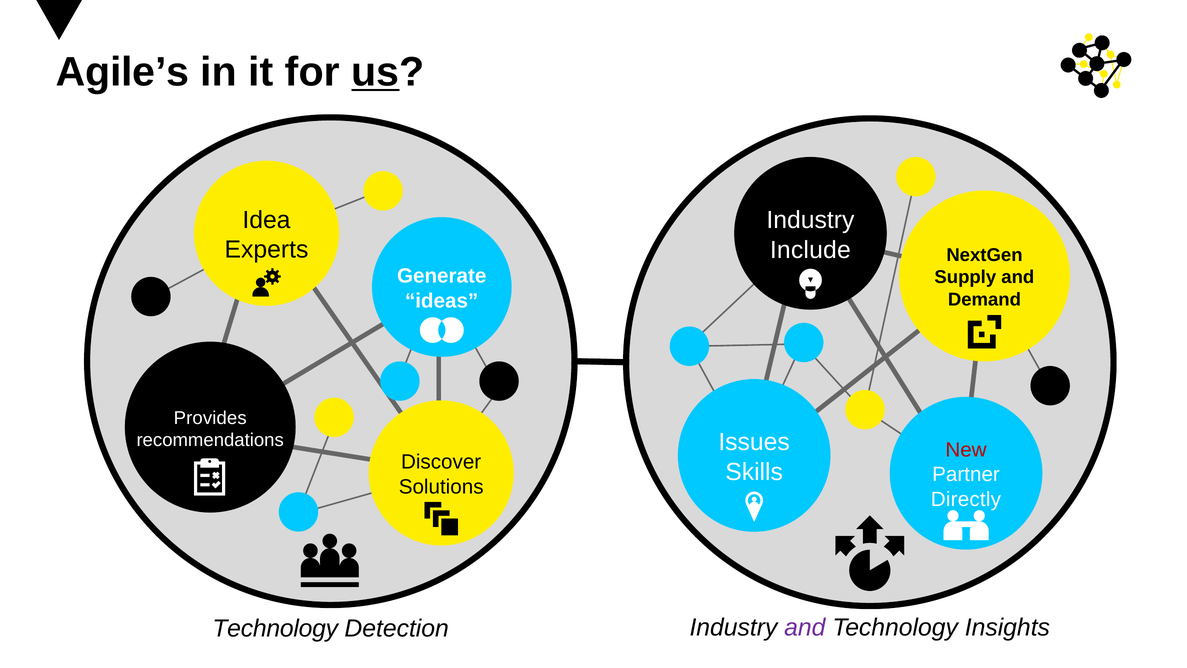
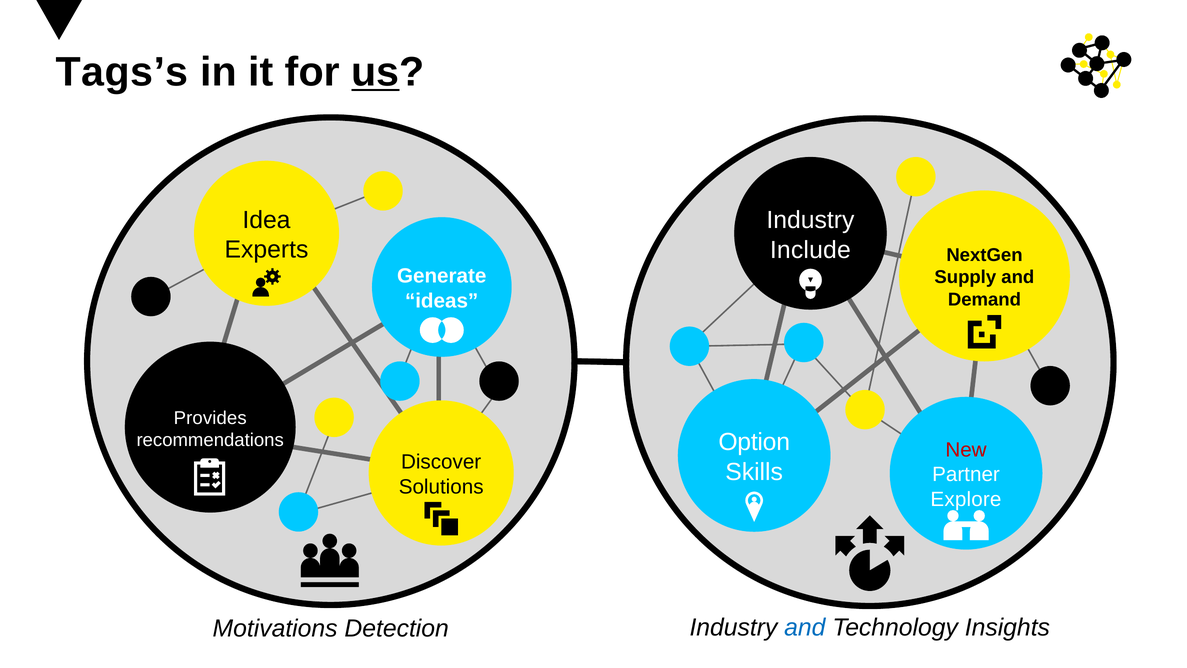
Agile’s: Agile’s -> Tags’s
Issues: Issues -> Option
Directly: Directly -> Explore
Technology at (275, 628): Technology -> Motivations
and at (805, 627) colour: purple -> blue
